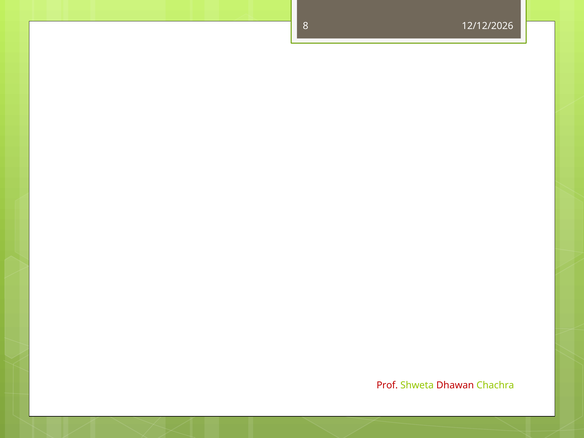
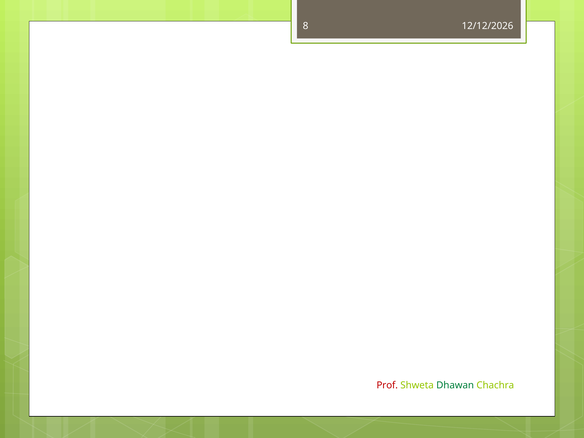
Dhawan colour: red -> green
